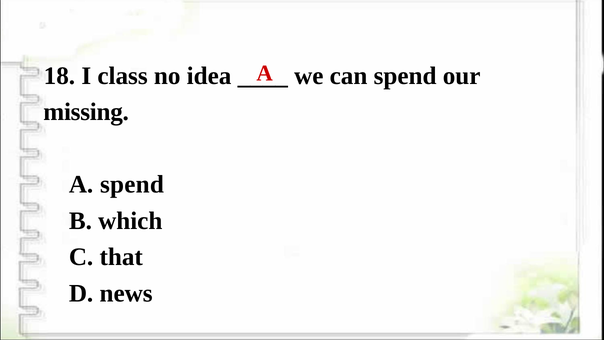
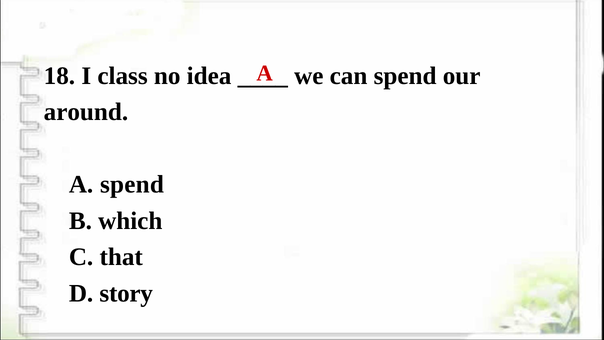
missing: missing -> around
news: news -> story
